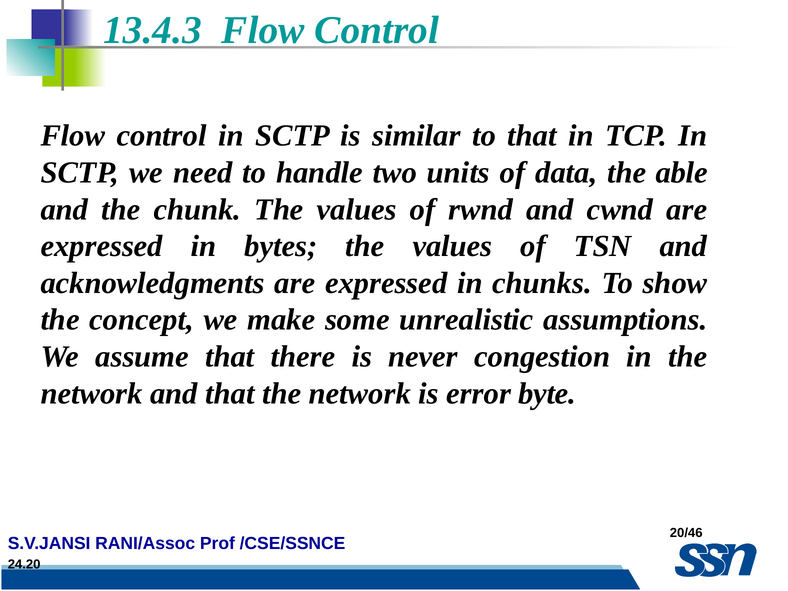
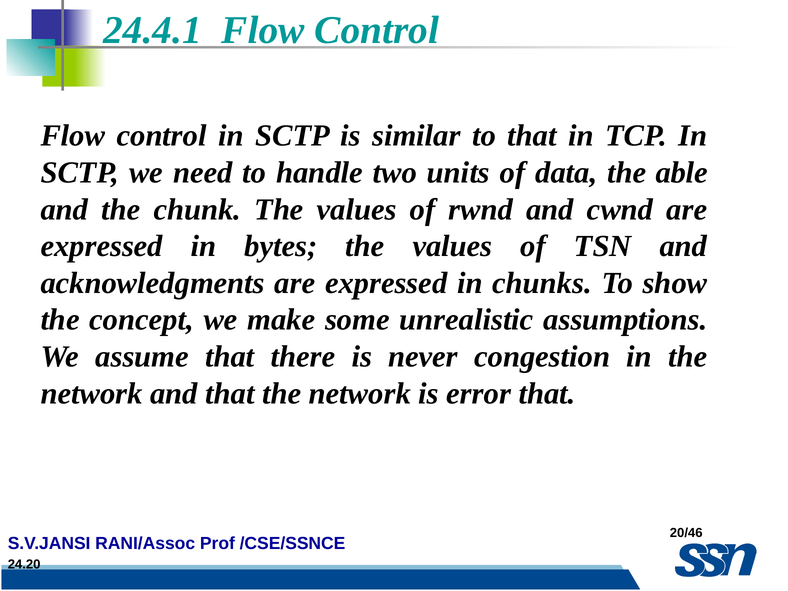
13.4.3: 13.4.3 -> 24.4.1
error byte: byte -> that
